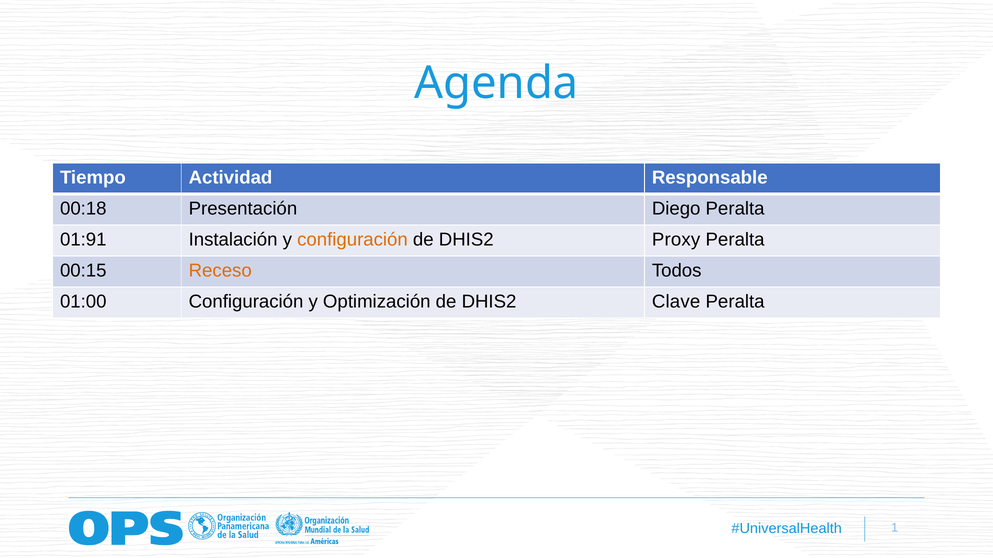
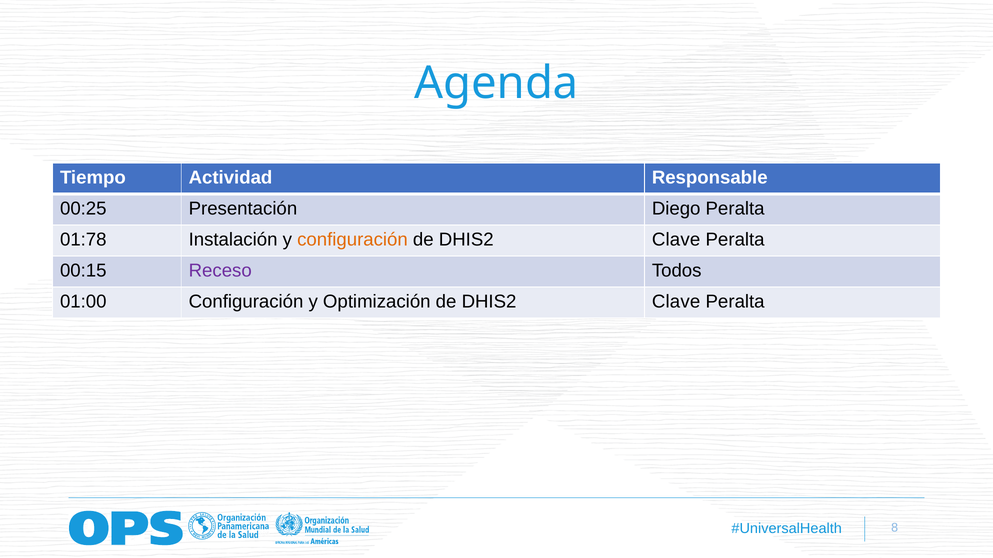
00:18: 00:18 -> 00:25
01:91: 01:91 -> 01:78
Proxy at (676, 240): Proxy -> Clave
Receso colour: orange -> purple
1: 1 -> 8
